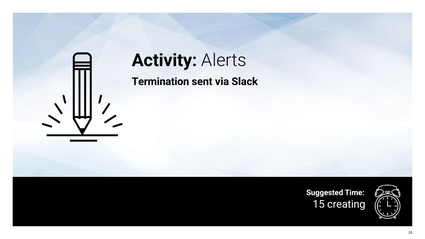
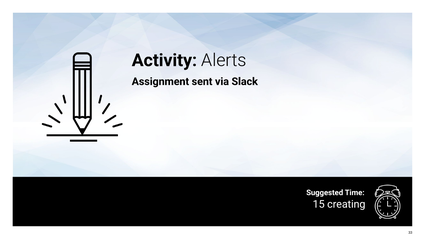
Termination: Termination -> Assignment
